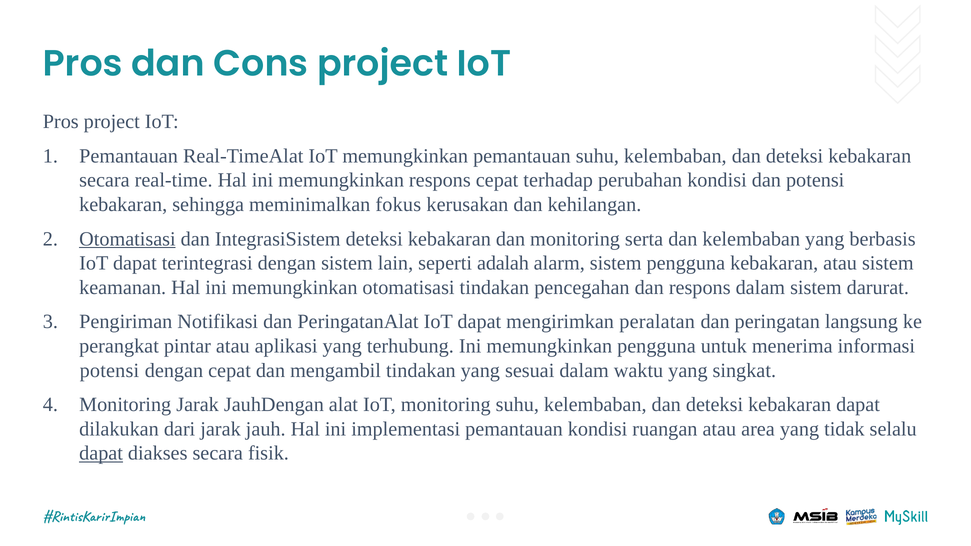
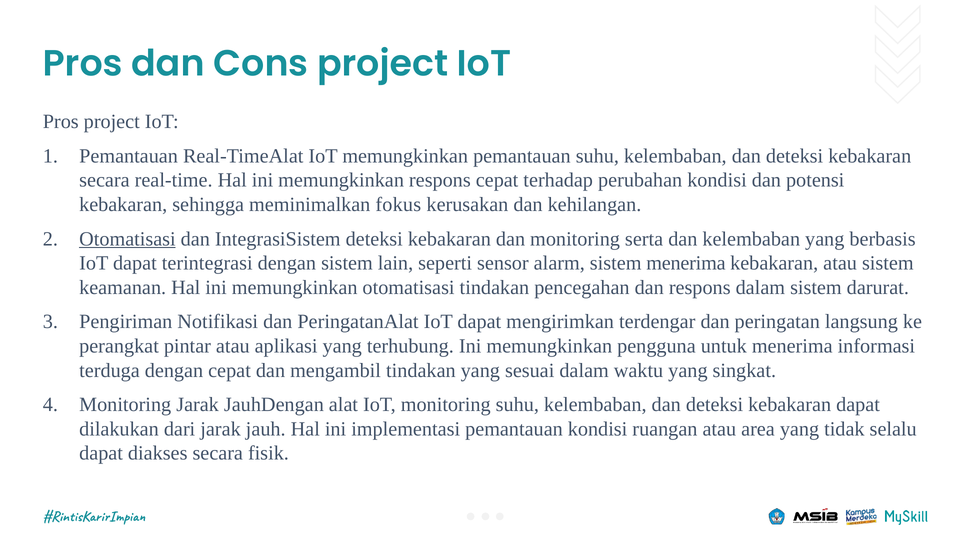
adalah: adalah -> sensor
sistem pengguna: pengguna -> menerima
peralatan: peralatan -> terdengar
potensi at (109, 370): potensi -> terduga
dapat at (101, 453) underline: present -> none
